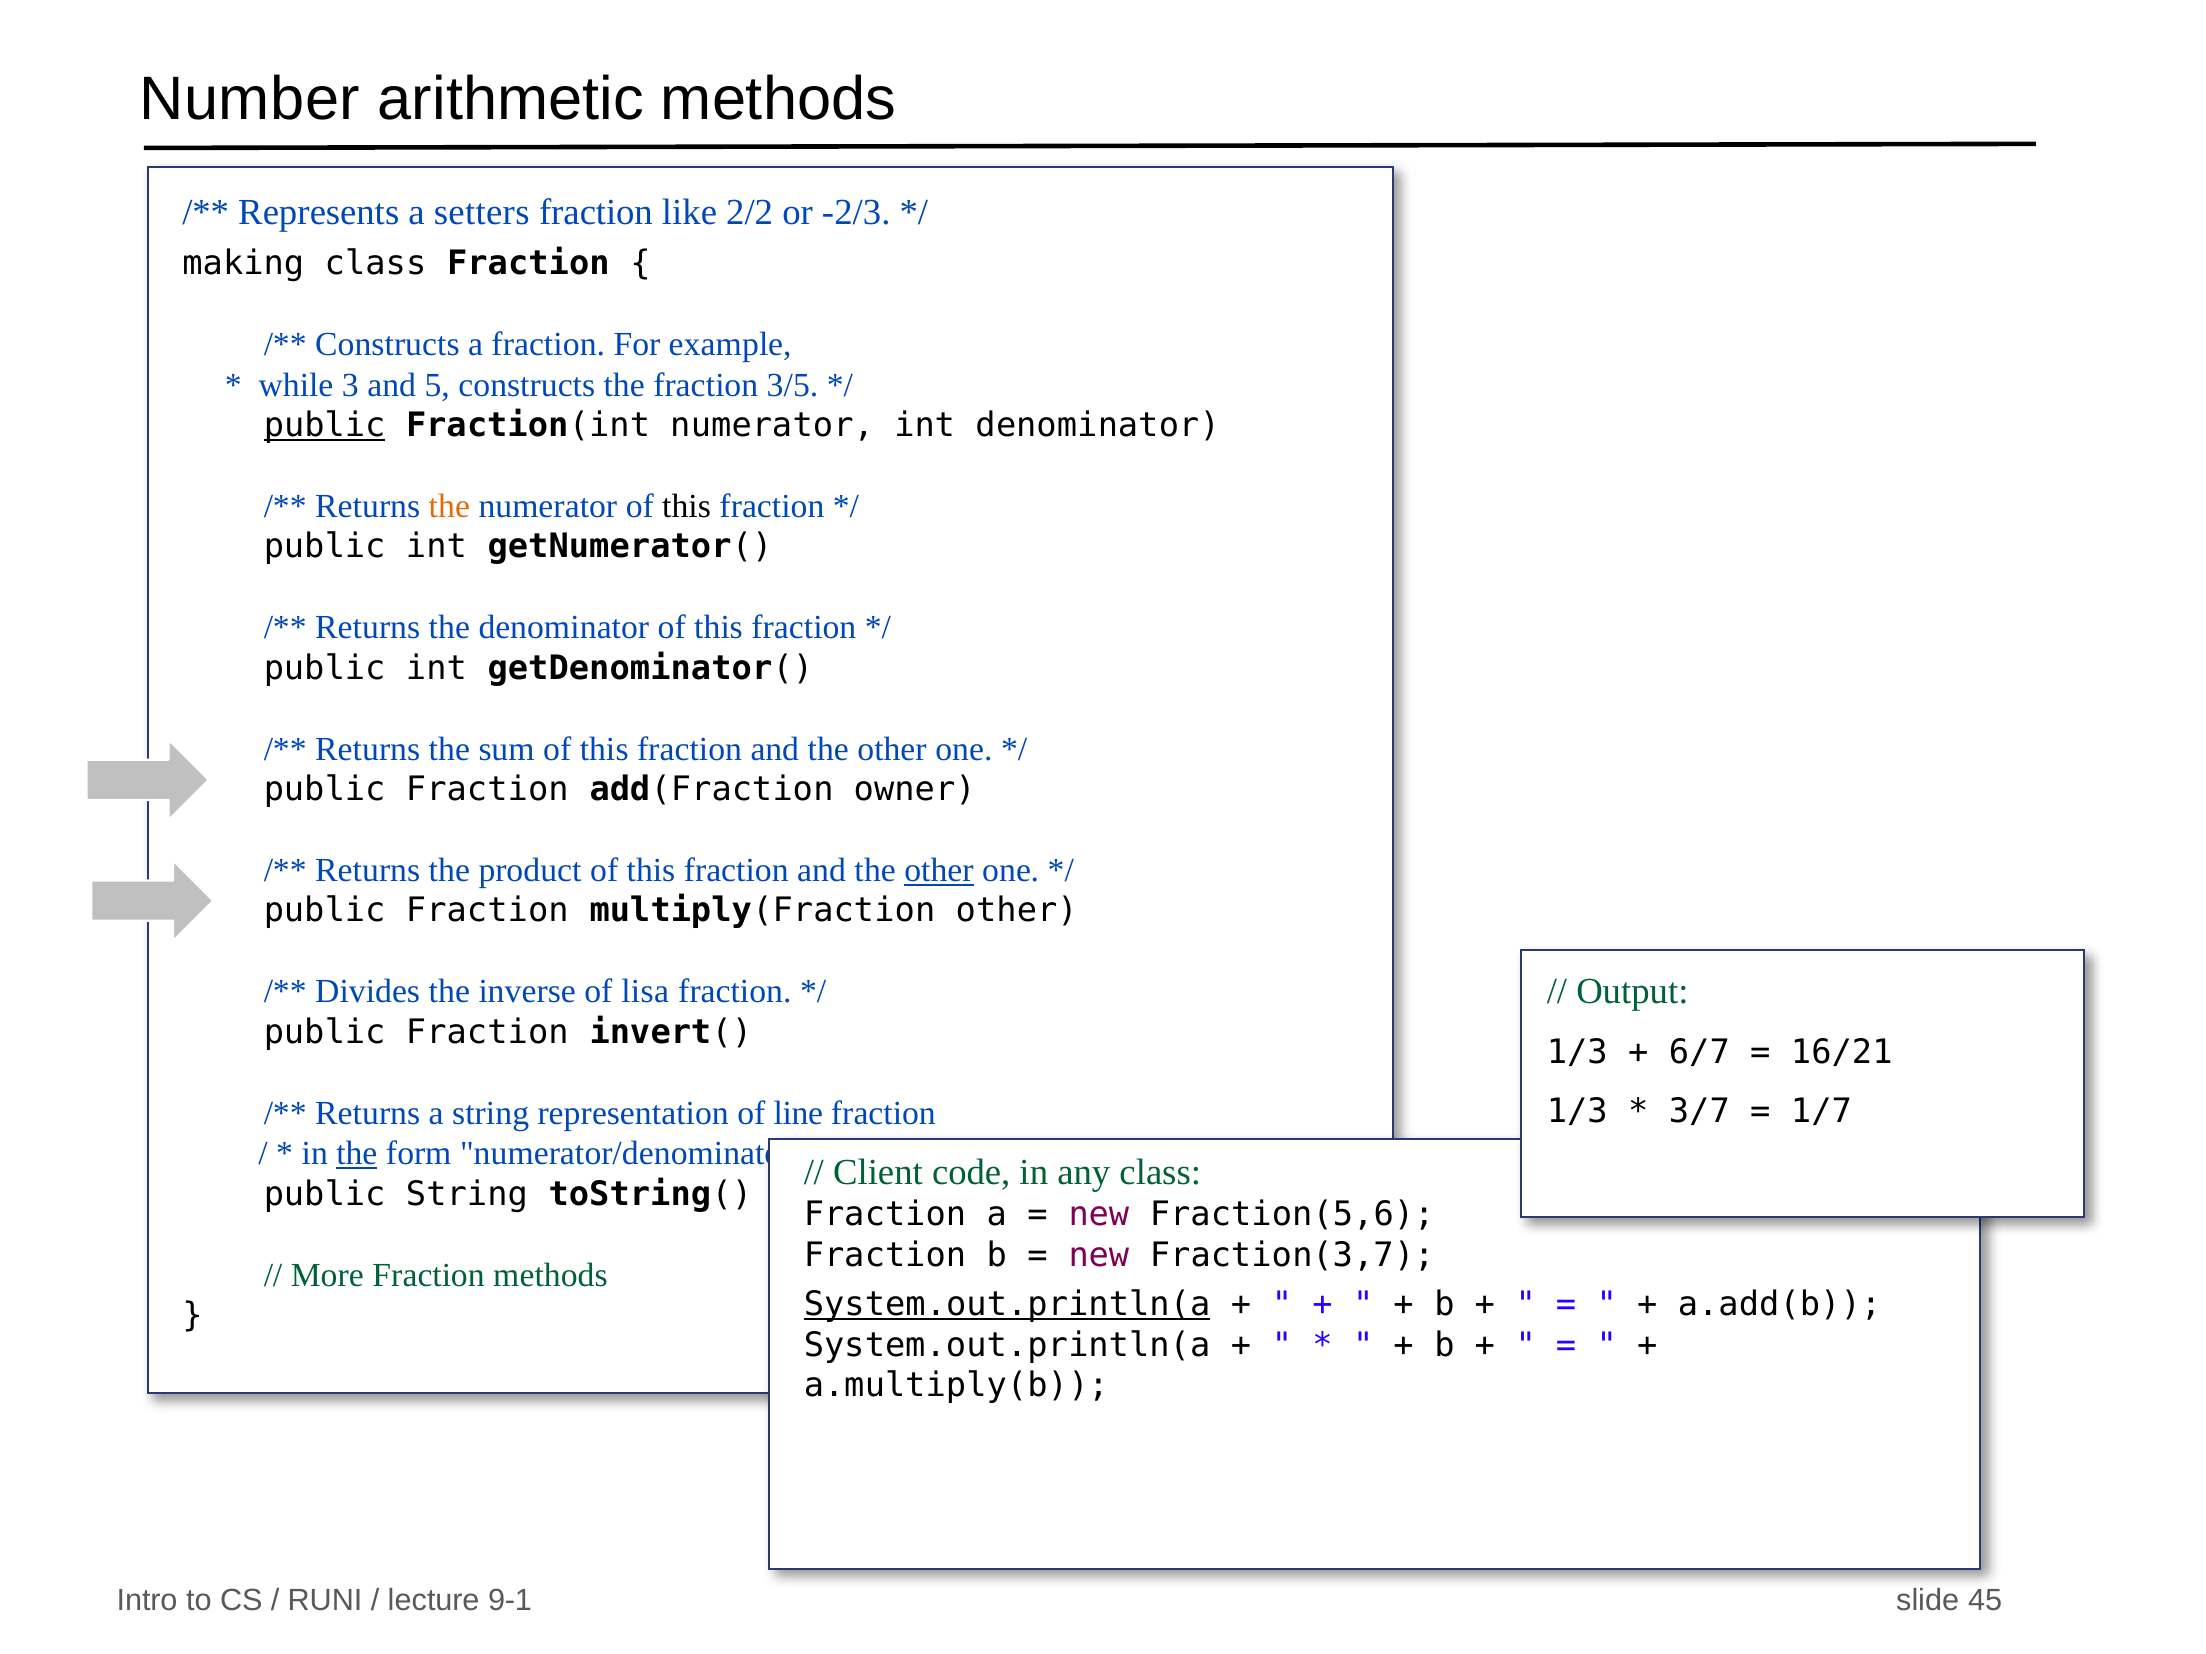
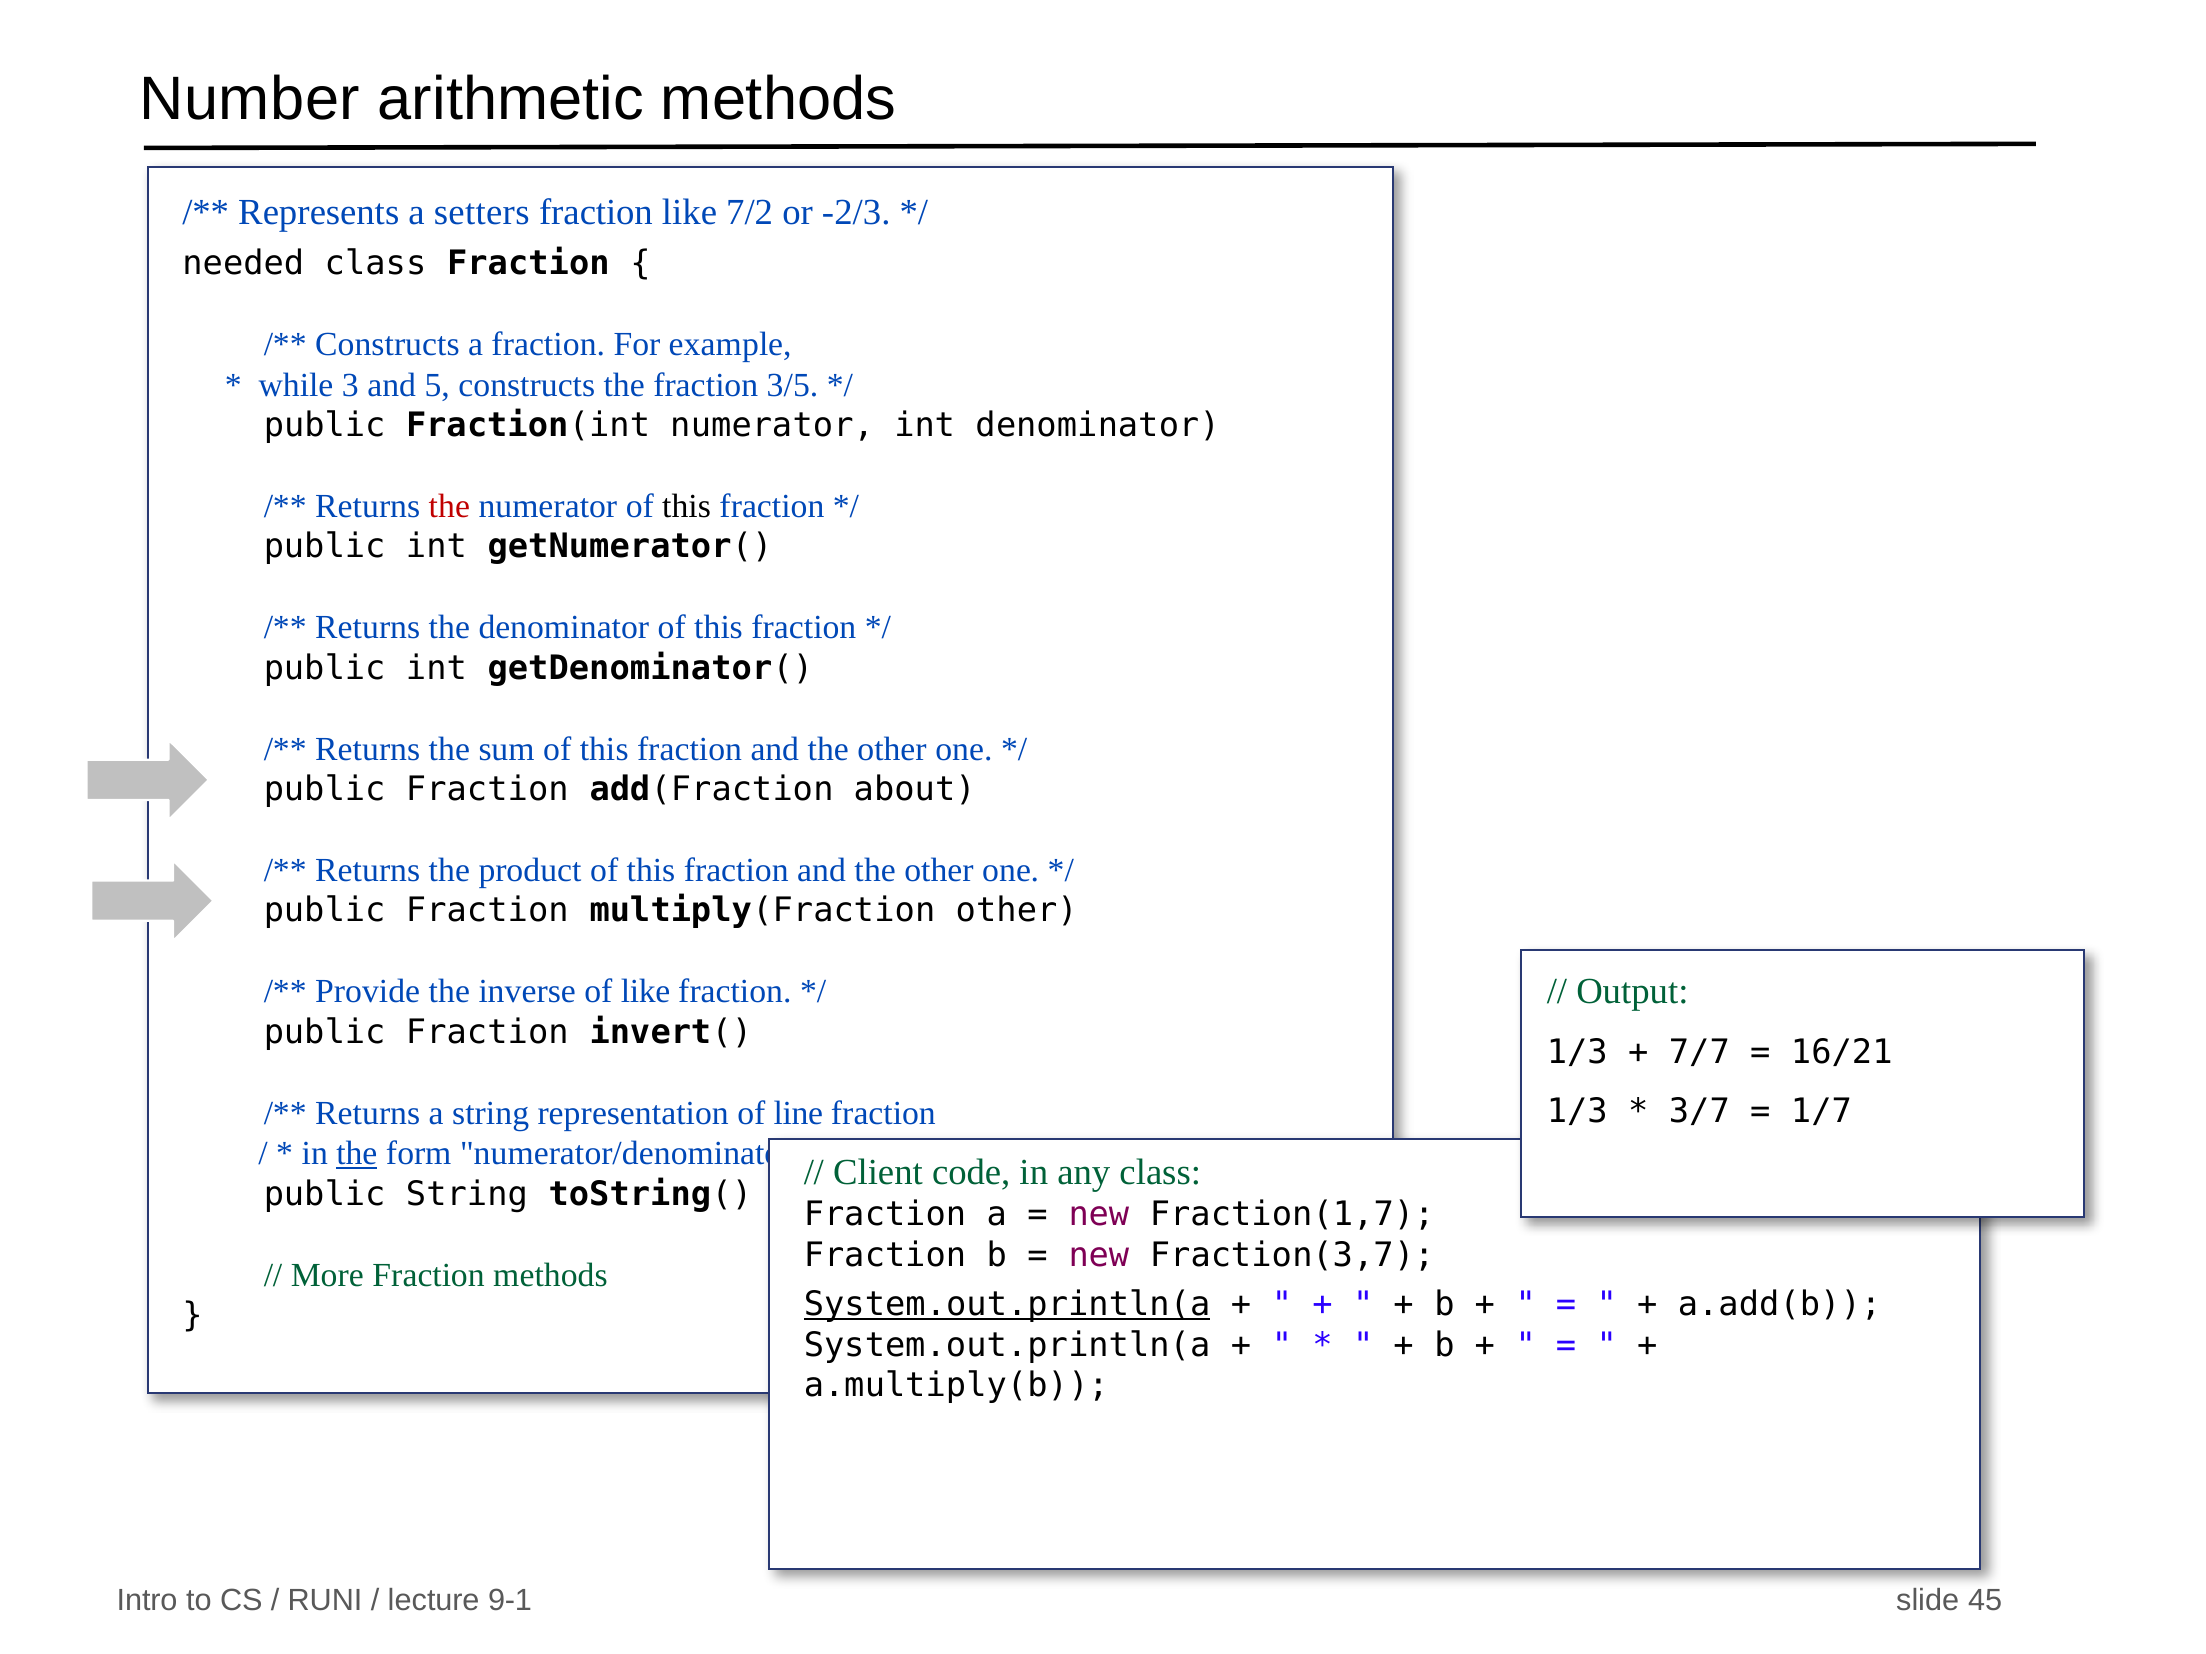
2/2: 2/2 -> 7/2
making: making -> needed
public at (325, 425) underline: present -> none
the at (449, 506) colour: orange -> red
owner: owner -> about
other at (939, 871) underline: present -> none
Divides: Divides -> Provide
of lisa: lisa -> like
6/7: 6/7 -> 7/7
Fraction(5,6: Fraction(5,6 -> Fraction(1,7
